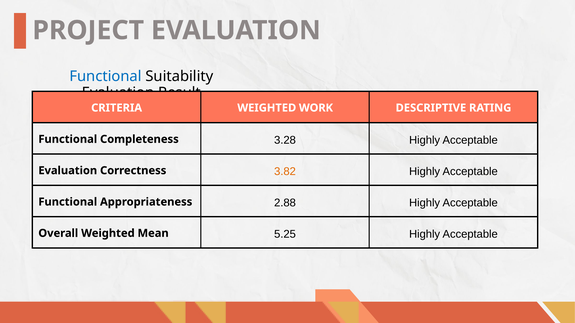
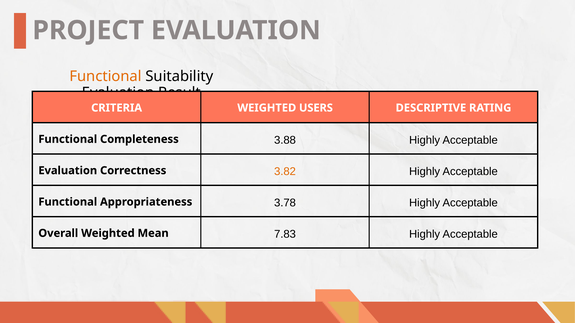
Functional at (106, 77) colour: blue -> orange
WORK: WORK -> USERS
3.28: 3.28 -> 3.88
2.88: 2.88 -> 3.78
5.25: 5.25 -> 7.83
